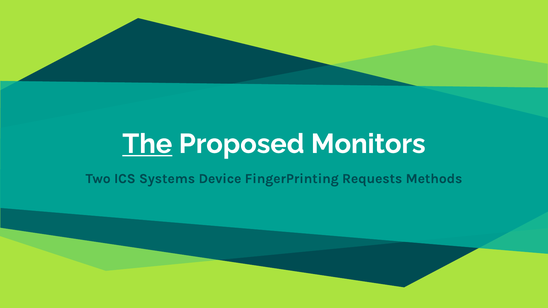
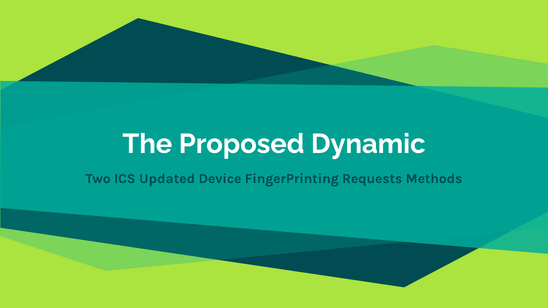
The underline: present -> none
Monitors: Monitors -> Dynamic
Systems: Systems -> Updated
